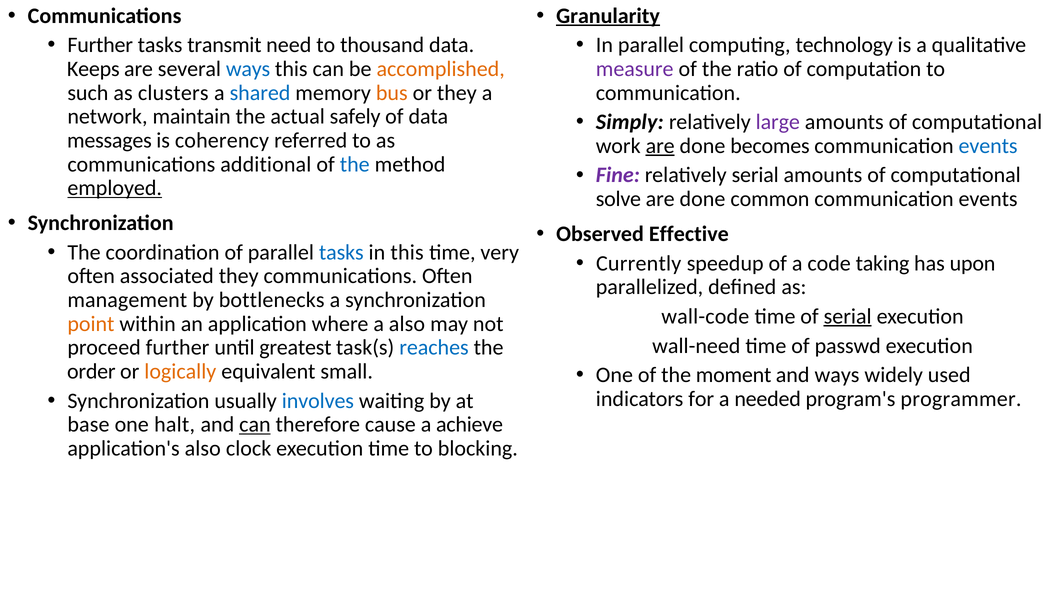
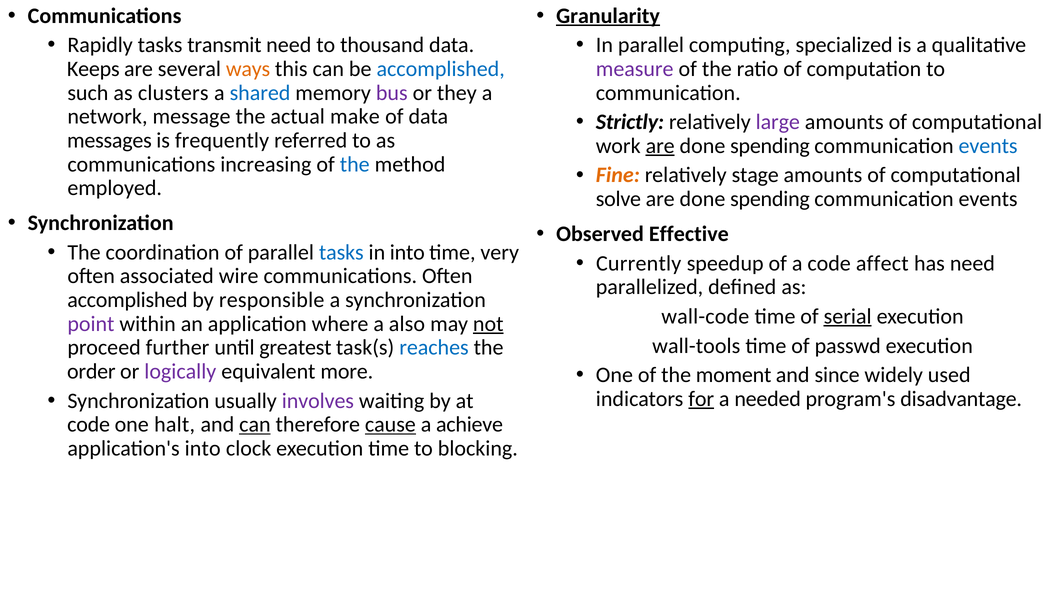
Further at (100, 45): Further -> Rapidly
technology: technology -> specialized
ways at (248, 69) colour: blue -> orange
accomplished at (441, 69) colour: orange -> blue
bus colour: orange -> purple
maintain: maintain -> message
safely: safely -> make
Simply: Simply -> Strictly
coherency: coherency -> frequently
becomes at (770, 146): becomes -> spending
additional: additional -> increasing
Fine colour: purple -> orange
relatively serial: serial -> stage
employed underline: present -> none
common at (770, 199): common -> spending
in this: this -> into
taking: taking -> affect
has upon: upon -> need
associated they: they -> wire
management at (127, 300): management -> accomplished
bottlenecks: bottlenecks -> responsible
point colour: orange -> purple
not underline: none -> present
wall-need: wall-need -> wall-tools
logically colour: orange -> purple
small: small -> more
and ways: ways -> since
involves colour: blue -> purple
for underline: none -> present
programmer: programmer -> disadvantage
base at (88, 424): base -> code
cause underline: none -> present
application's also: also -> into
